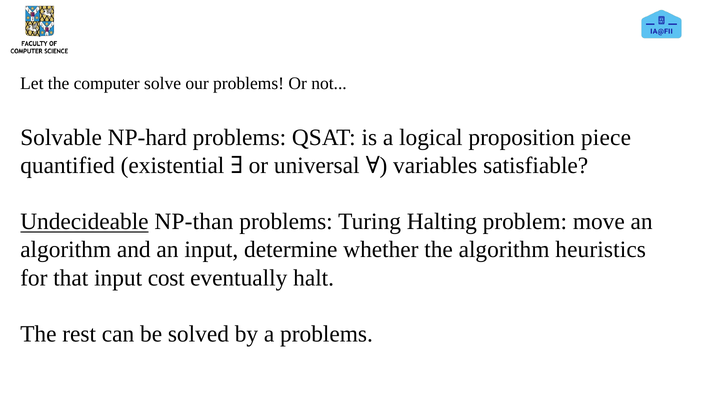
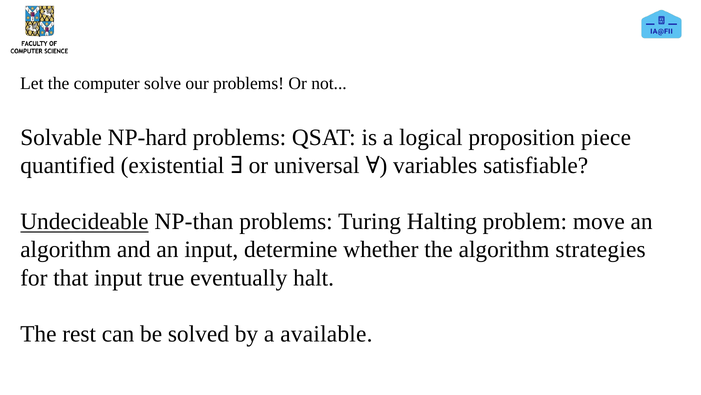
heuristics: heuristics -> strategies
cost: cost -> true
a problems: problems -> available
